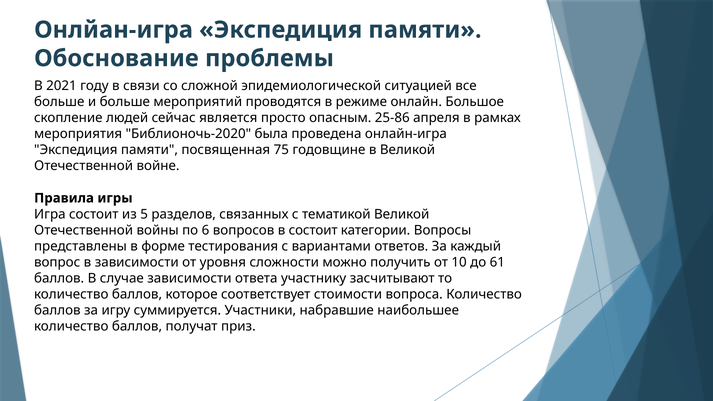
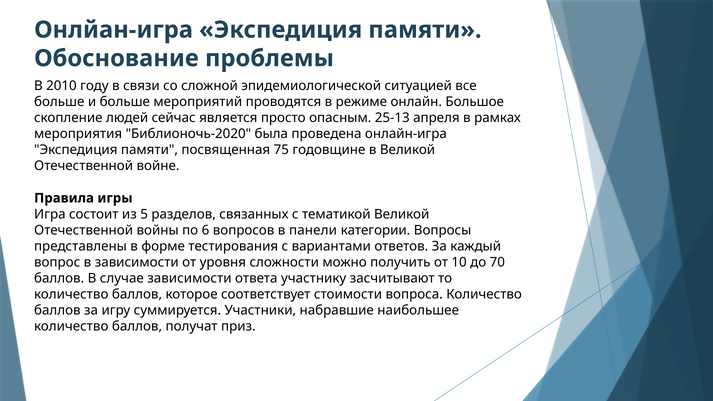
2021: 2021 -> 2010
25-86: 25-86 -> 25-13
в состоит: состоит -> панели
61: 61 -> 70
